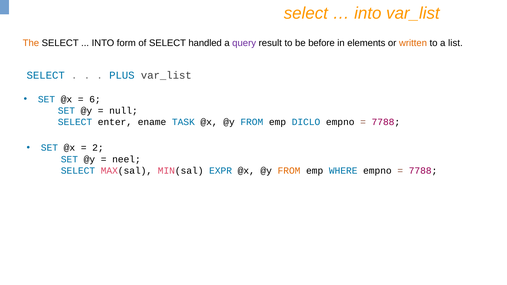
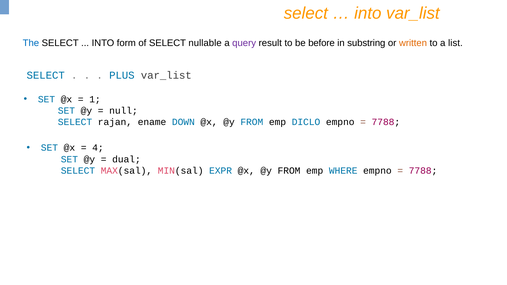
The colour: orange -> blue
handled: handled -> nullable
elements: elements -> substring
6: 6 -> 1
enter: enter -> rajan
TASK: TASK -> DOWN
2: 2 -> 4
neel: neel -> dual
FROM at (289, 171) colour: orange -> black
